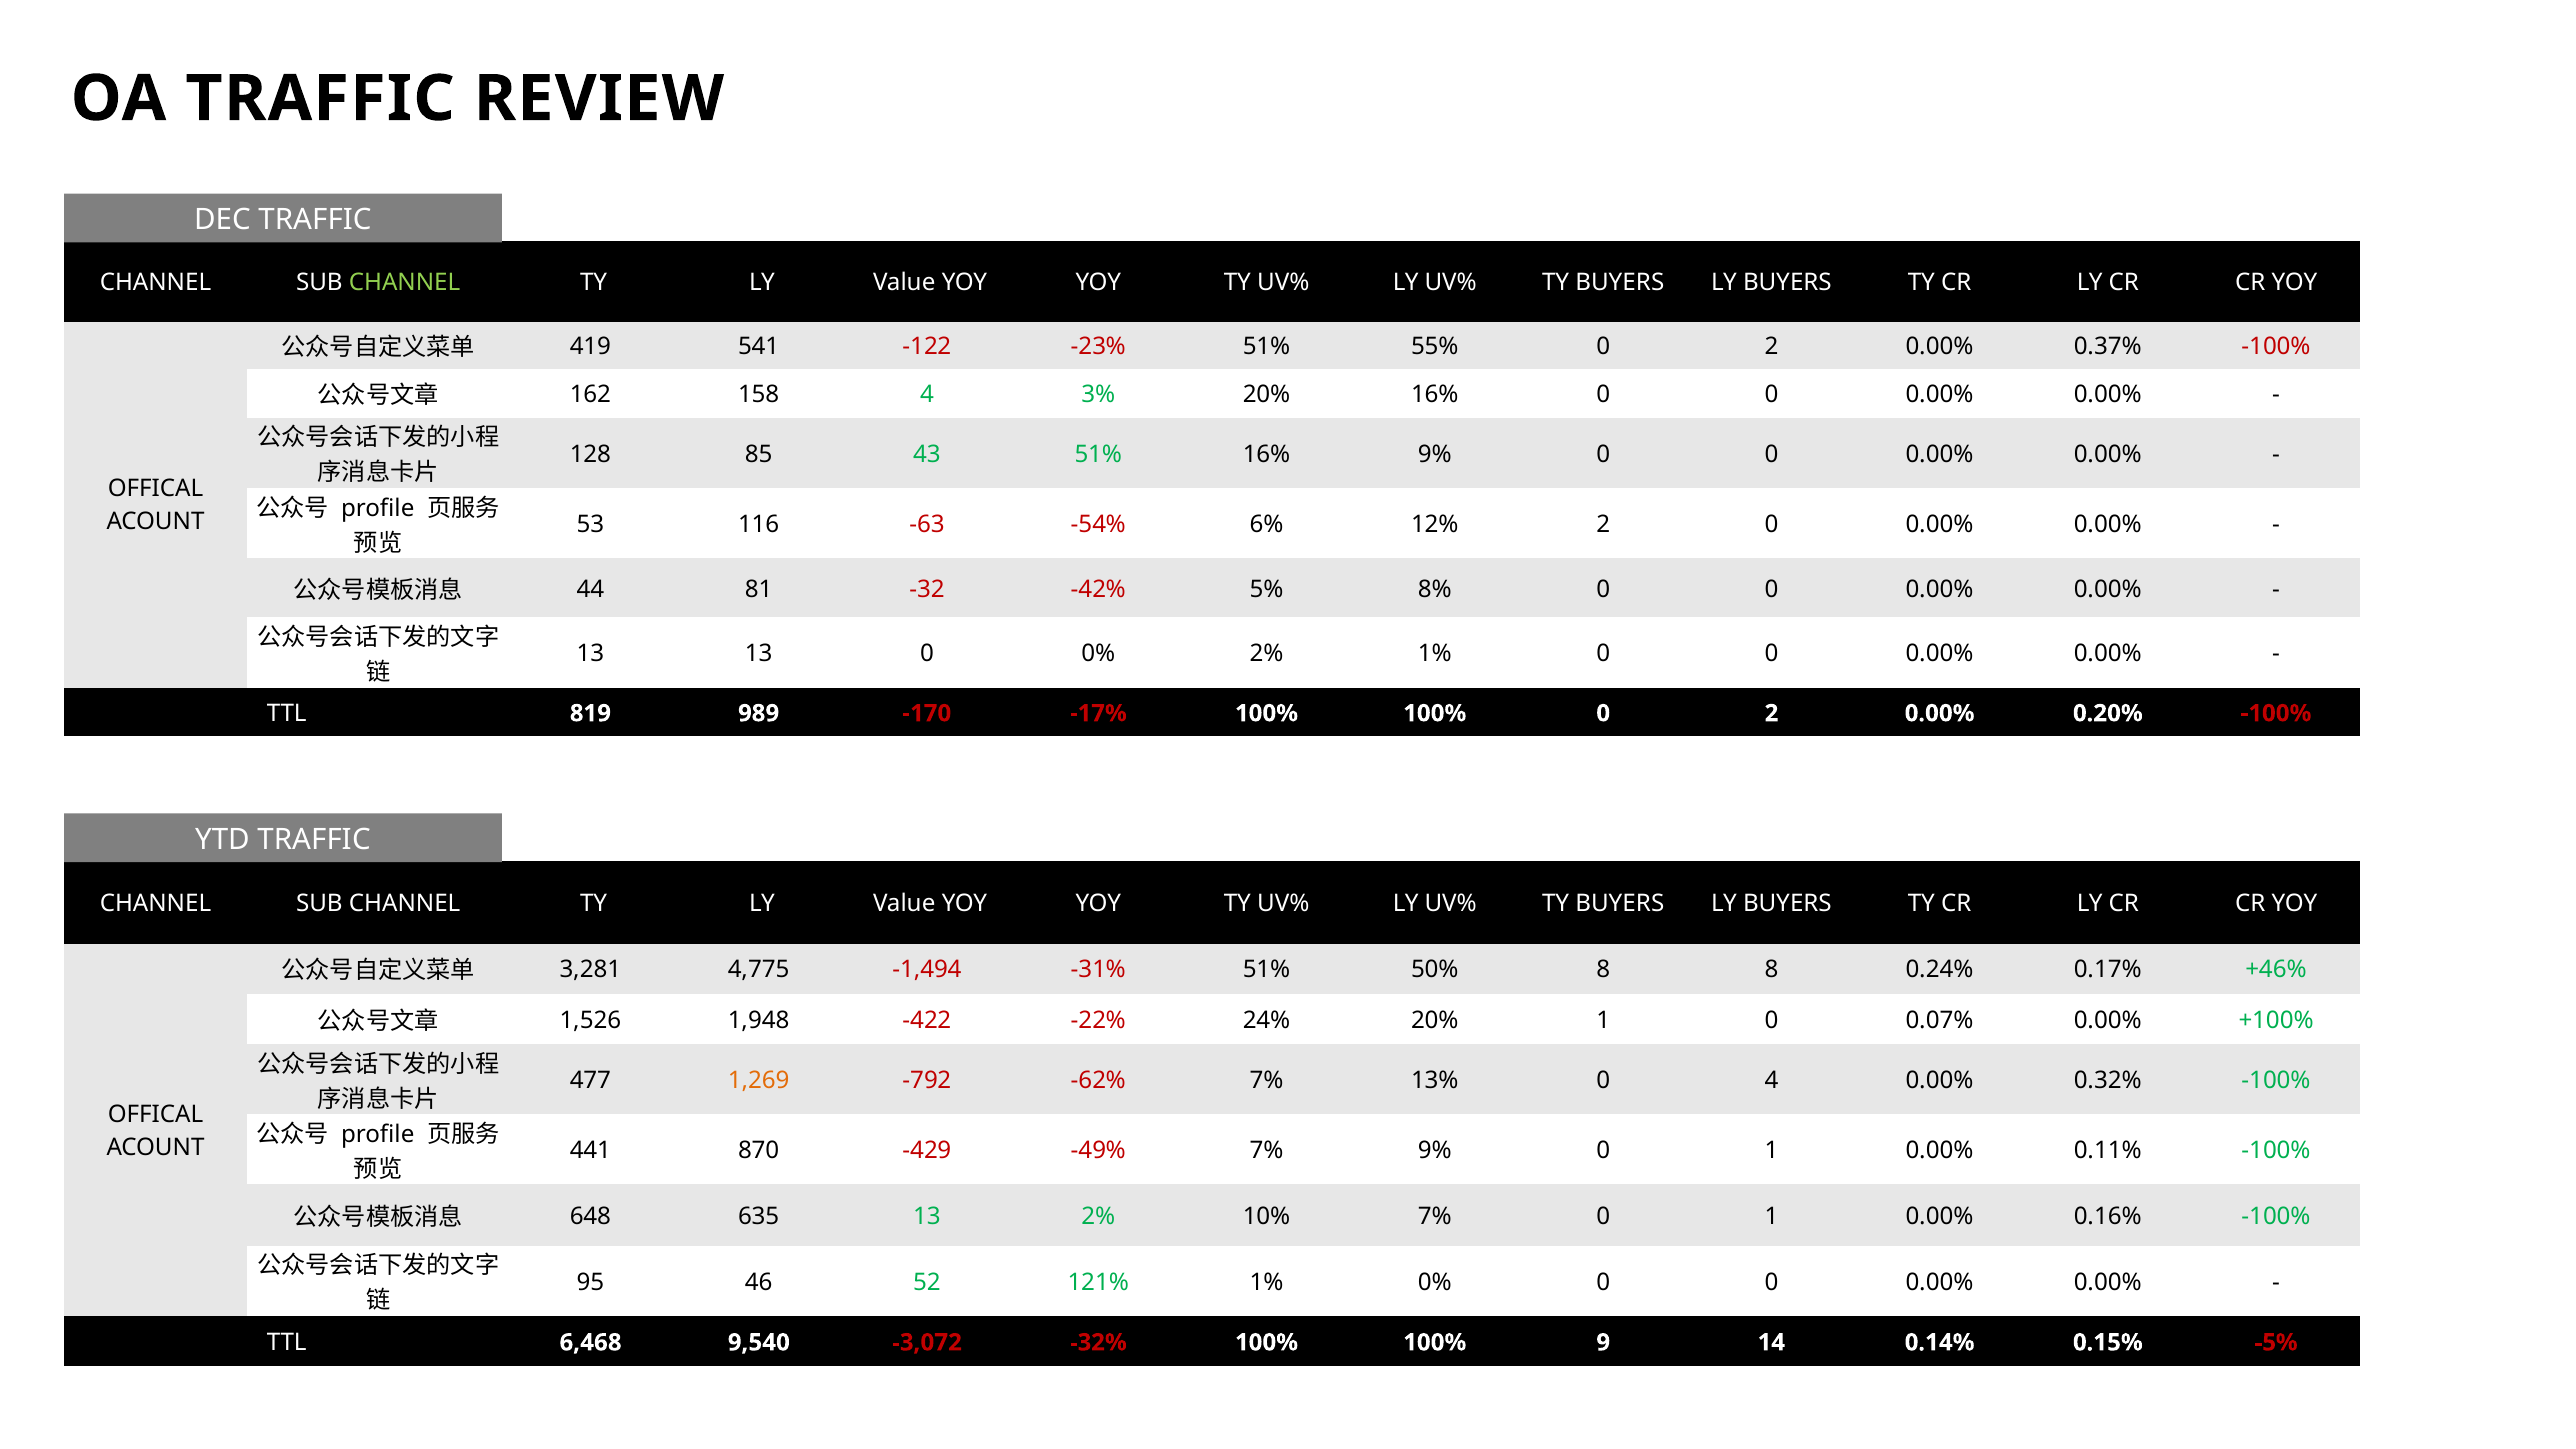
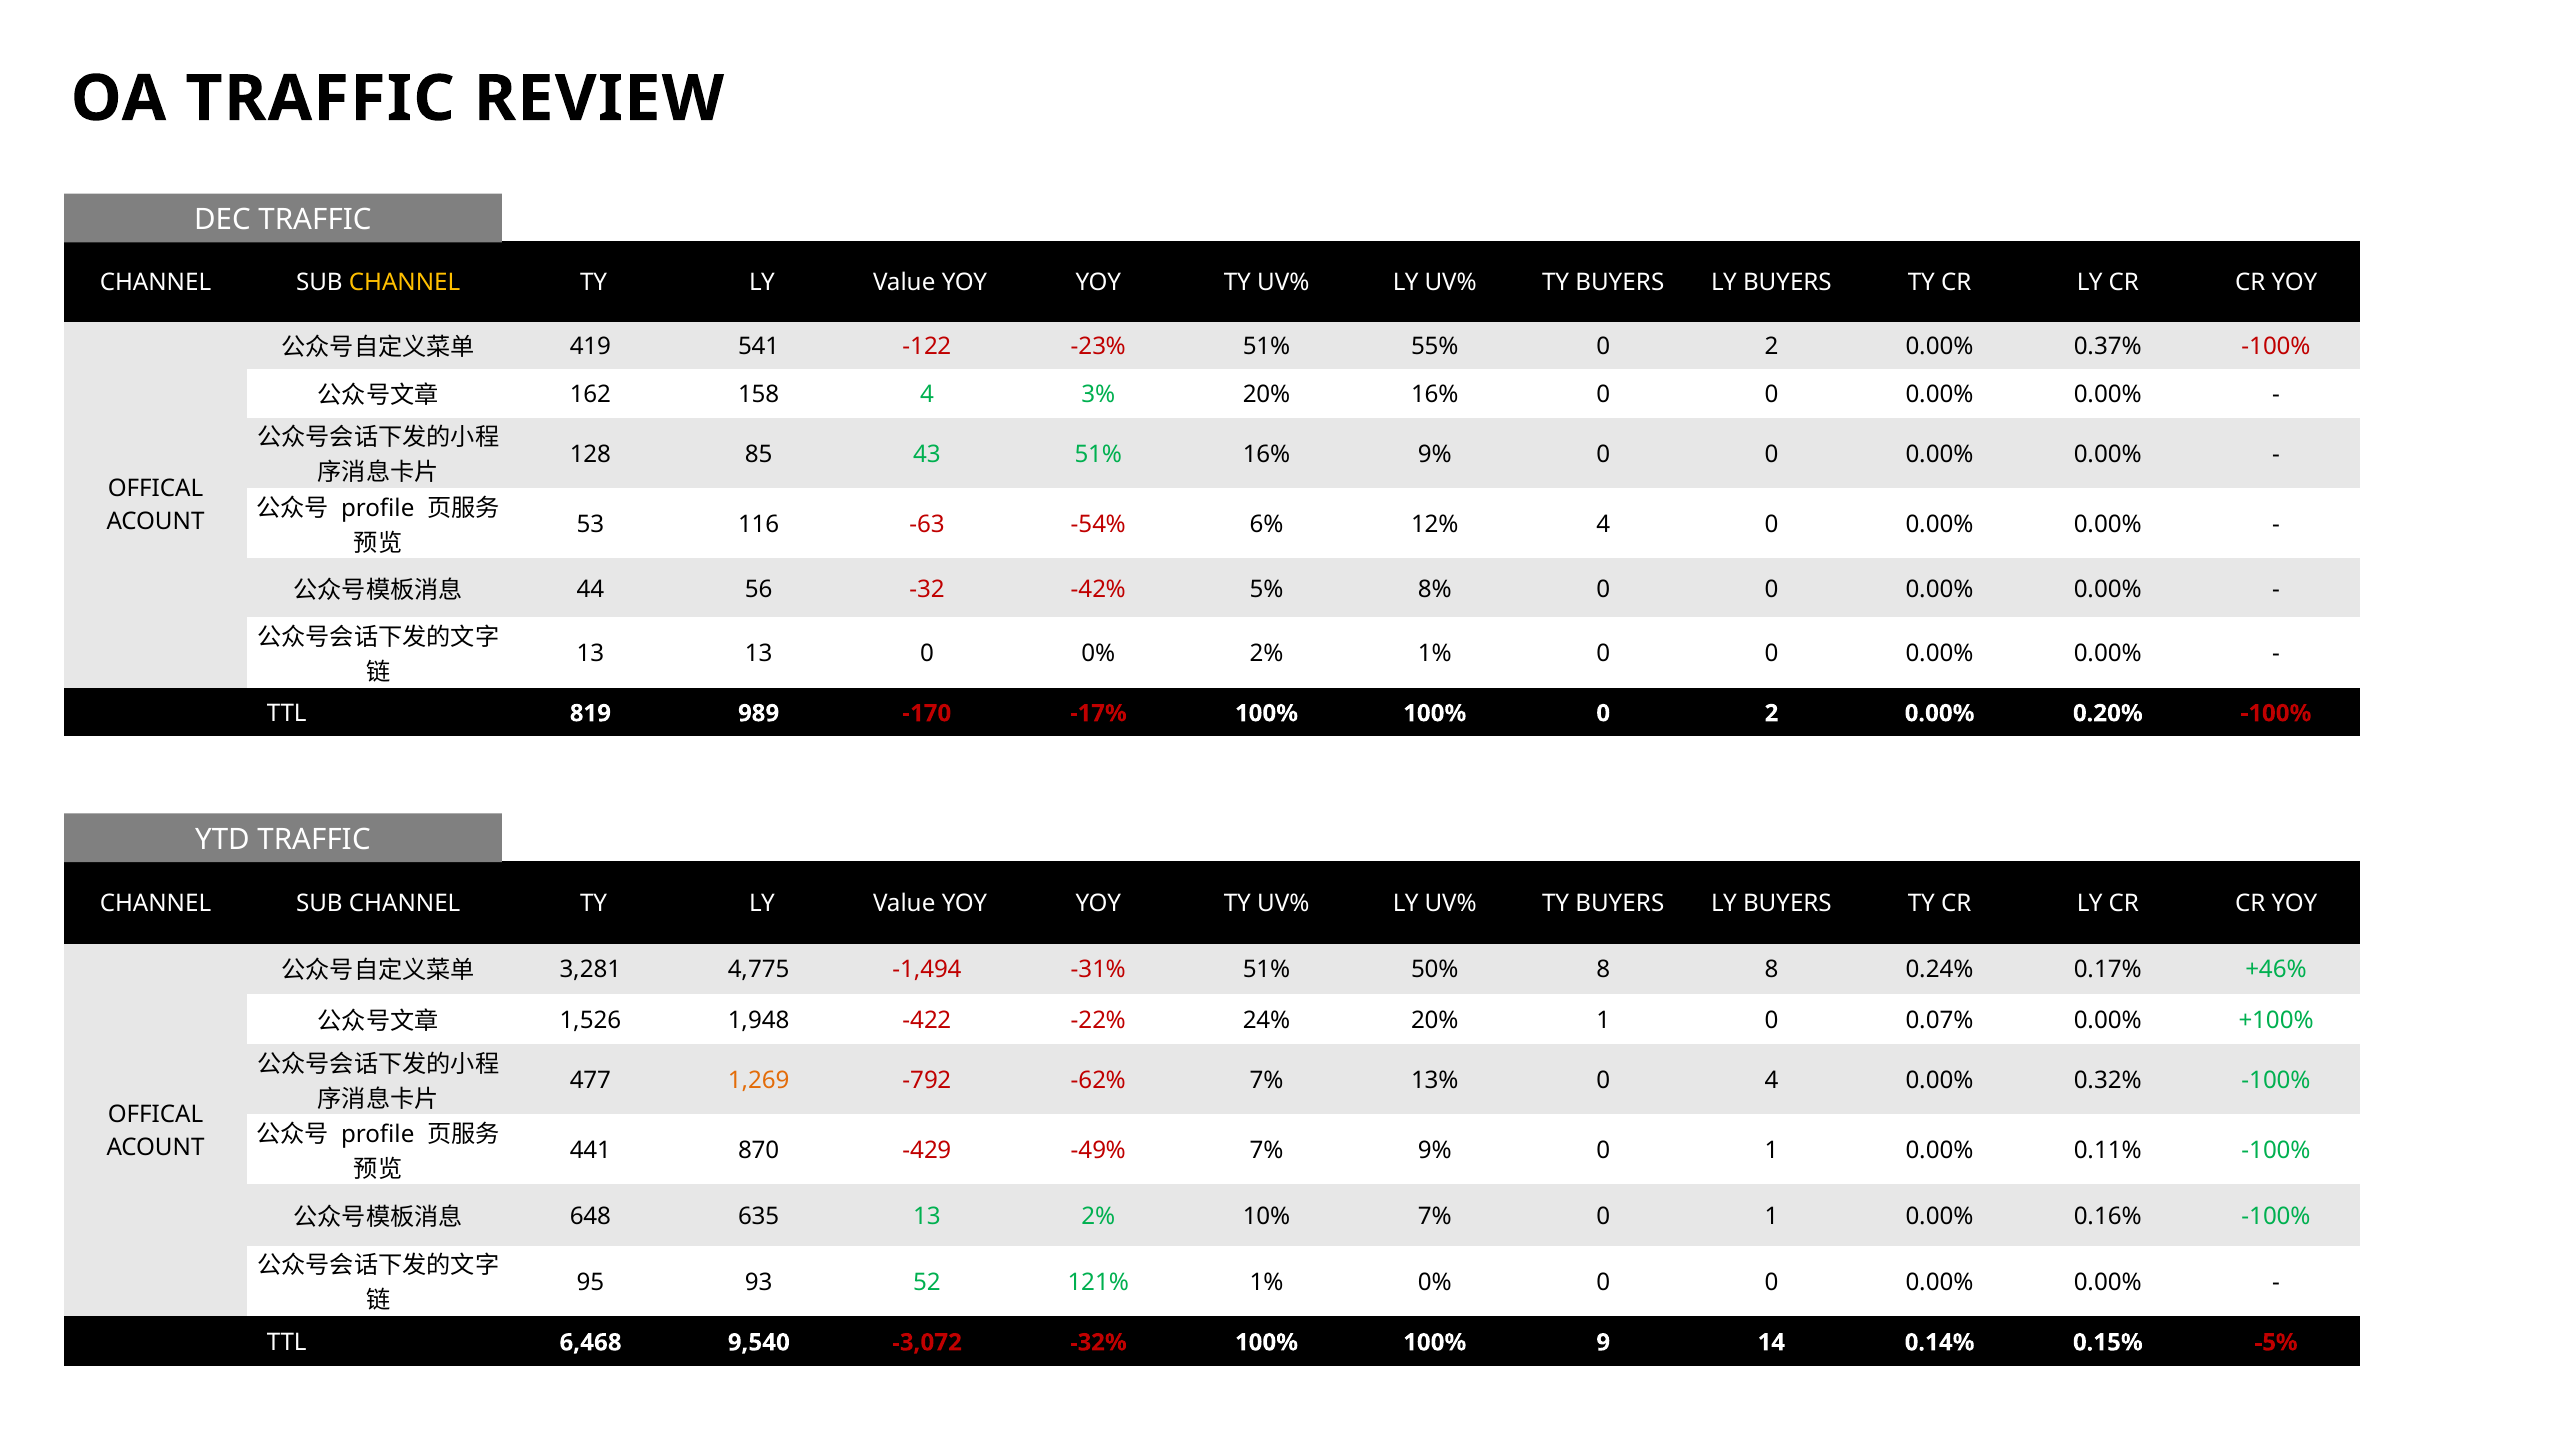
CHANNEL at (405, 283) colour: light green -> yellow
12% 2: 2 -> 4
81: 81 -> 56
46: 46 -> 93
